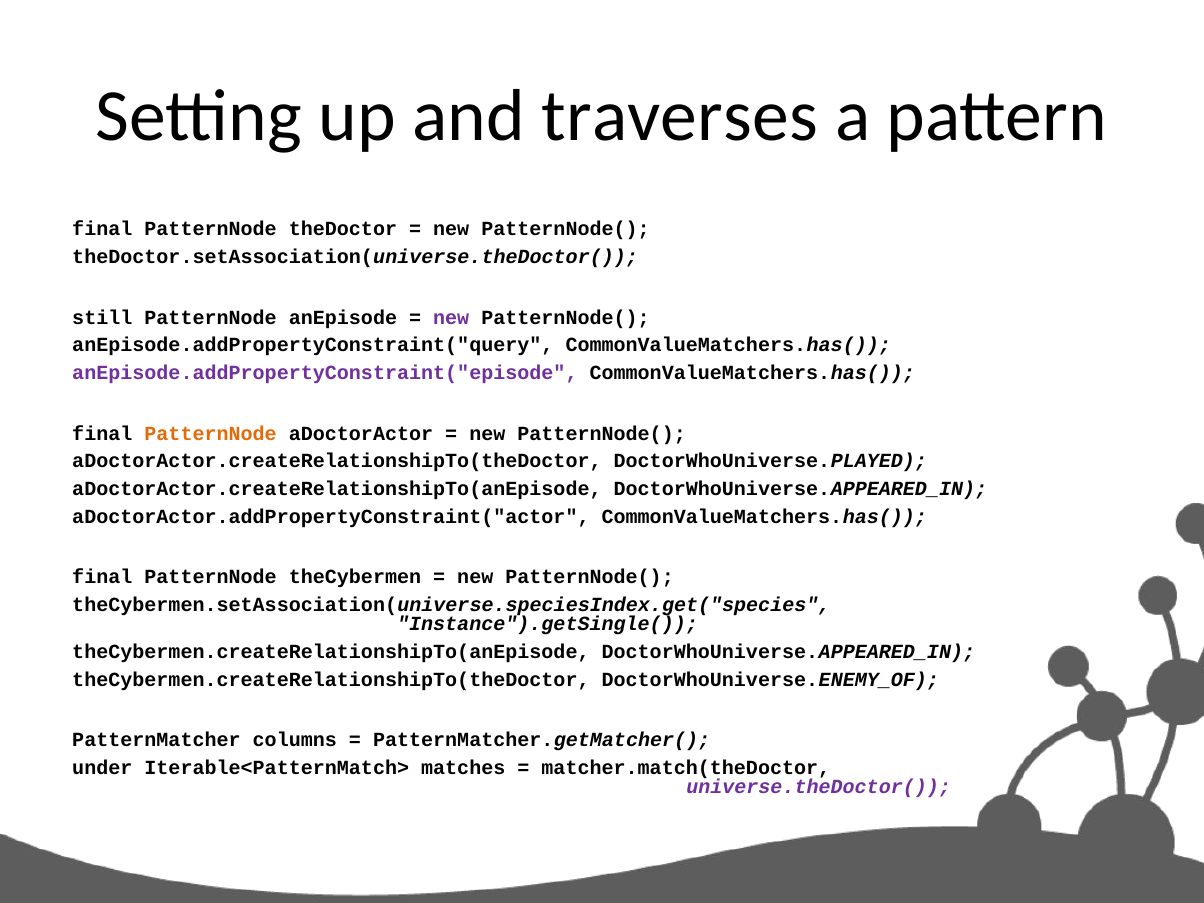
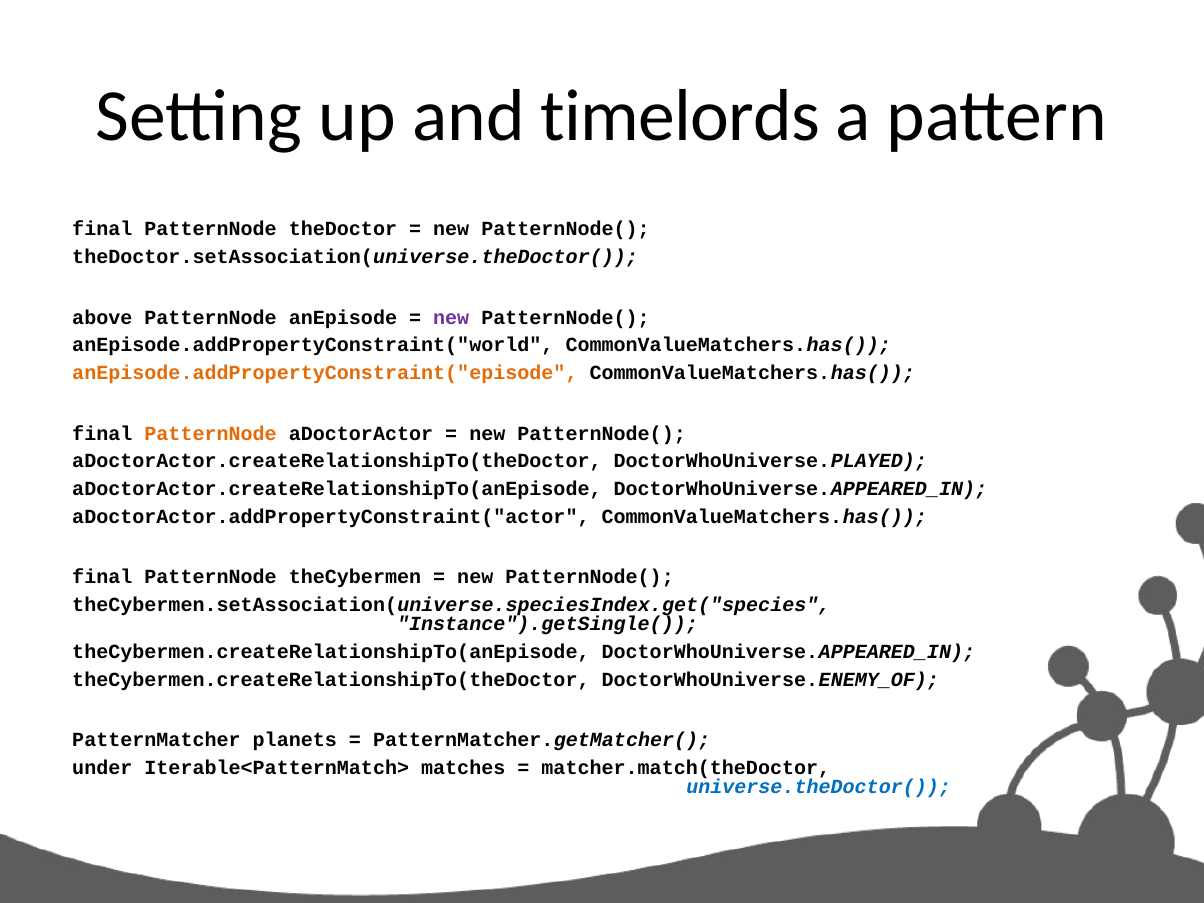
traverses: traverses -> timelords
still: still -> above
anEpisode.addPropertyConstraint("query: anEpisode.addPropertyConstraint("query -> anEpisode.addPropertyConstraint("world
anEpisode.addPropertyConstraint("episode colour: purple -> orange
columns: columns -> planets
universe.theDoctor( colour: purple -> blue
